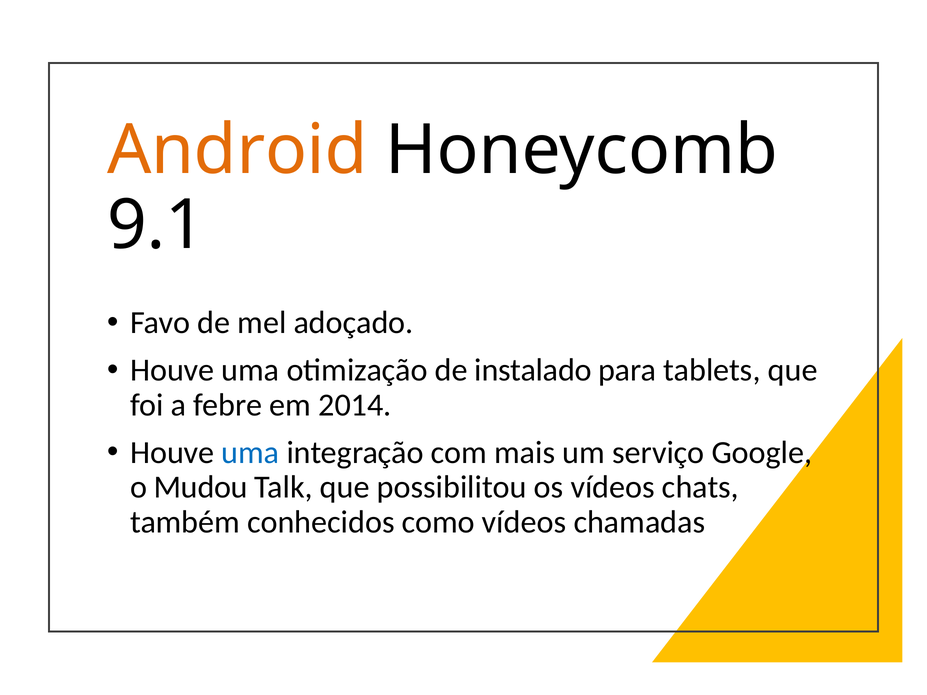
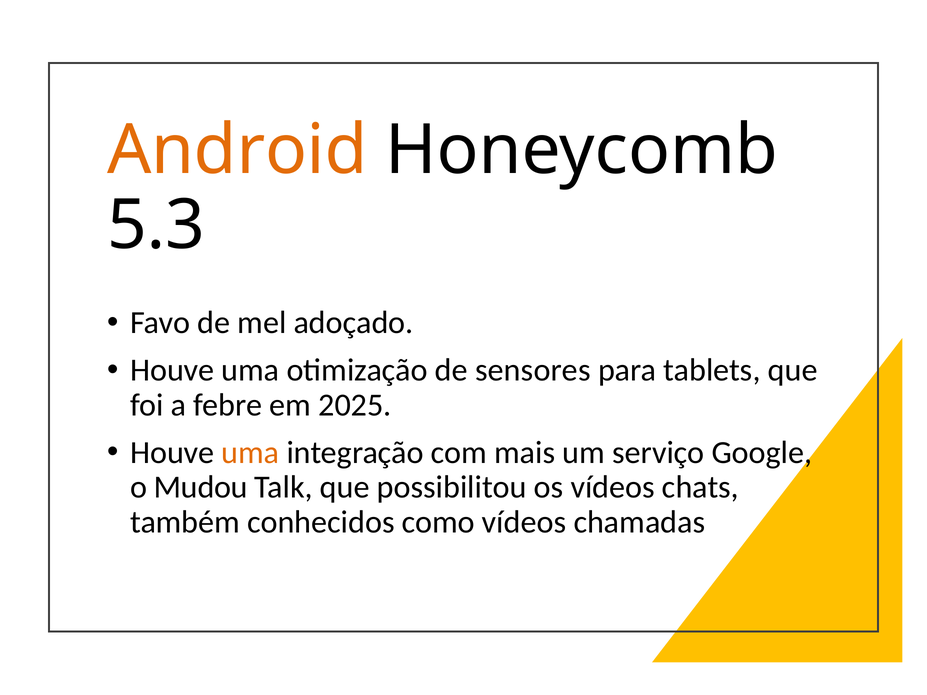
9.1: 9.1 -> 5.3
instalado: instalado -> sensores
2014: 2014 -> 2025
uma at (250, 453) colour: blue -> orange
